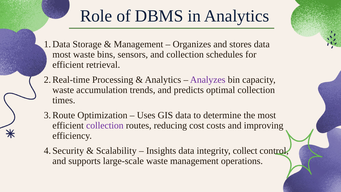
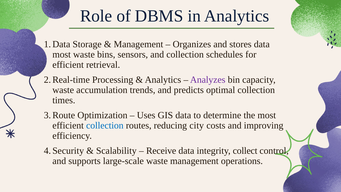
collection at (105, 125) colour: purple -> blue
cost: cost -> city
Insights: Insights -> Receive
